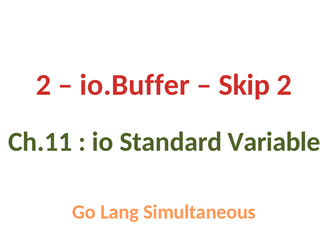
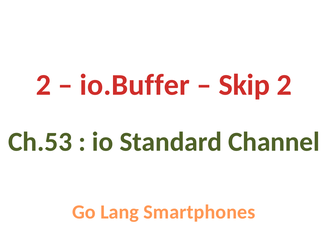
Ch.11: Ch.11 -> Ch.53
Variable: Variable -> Channel
Simultaneous: Simultaneous -> Smartphones
